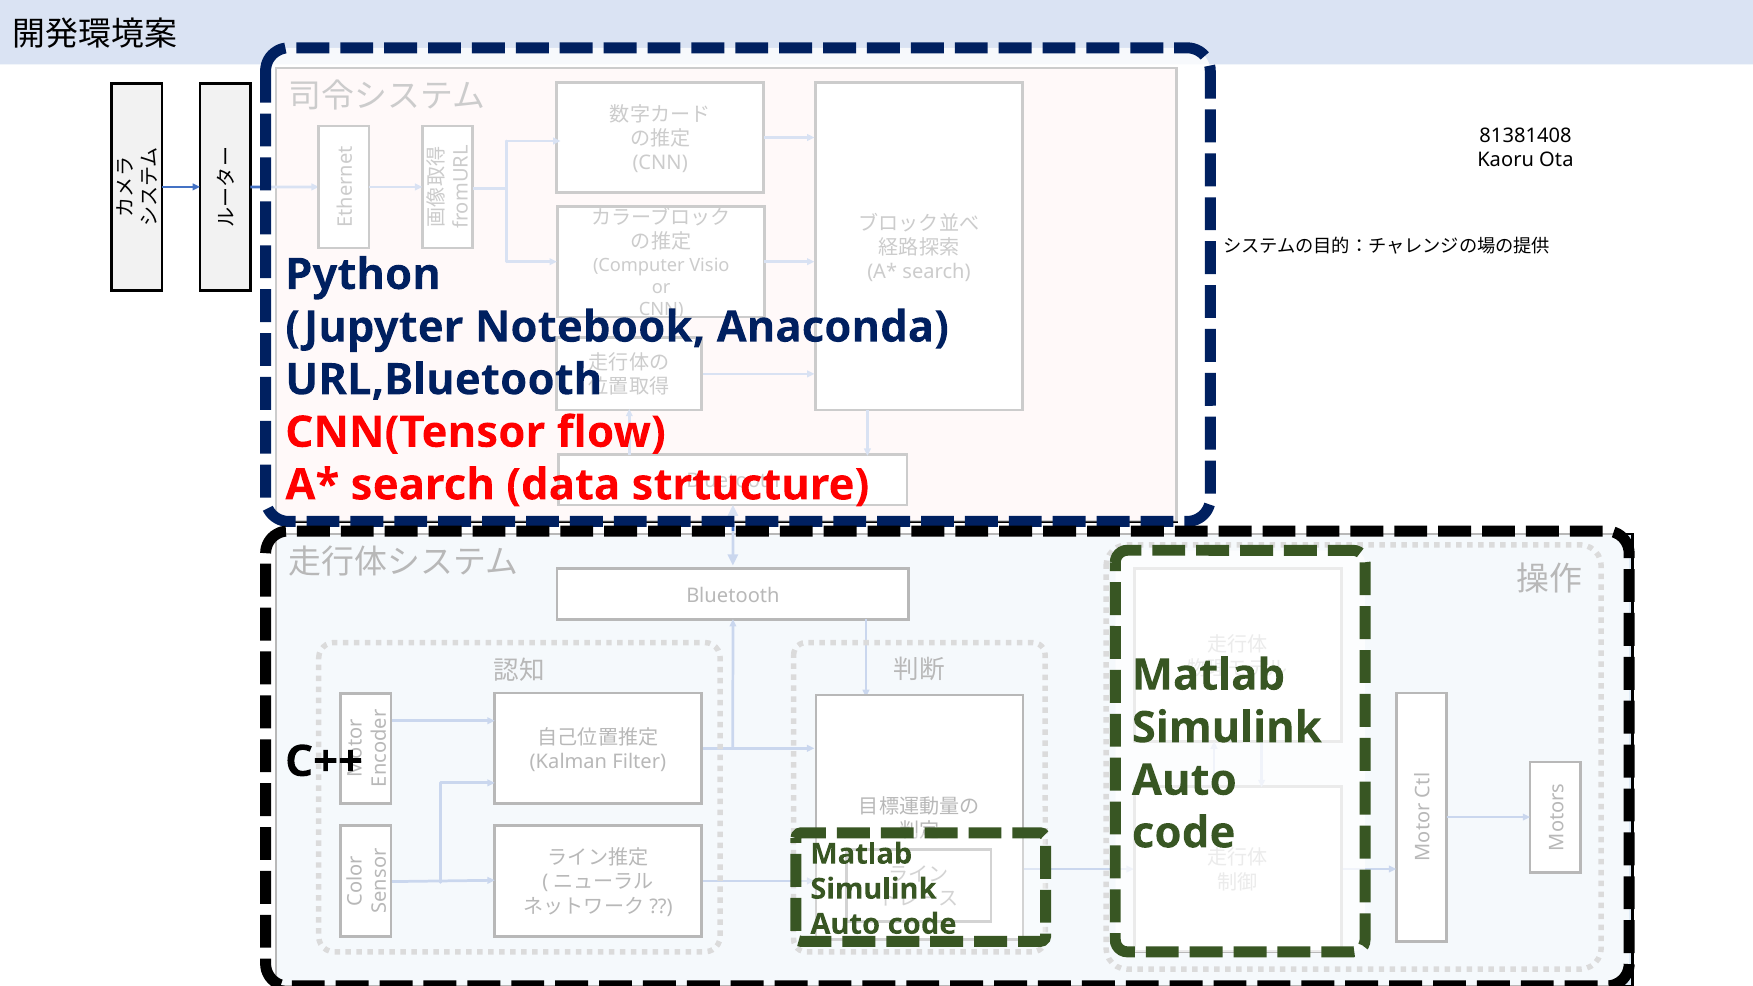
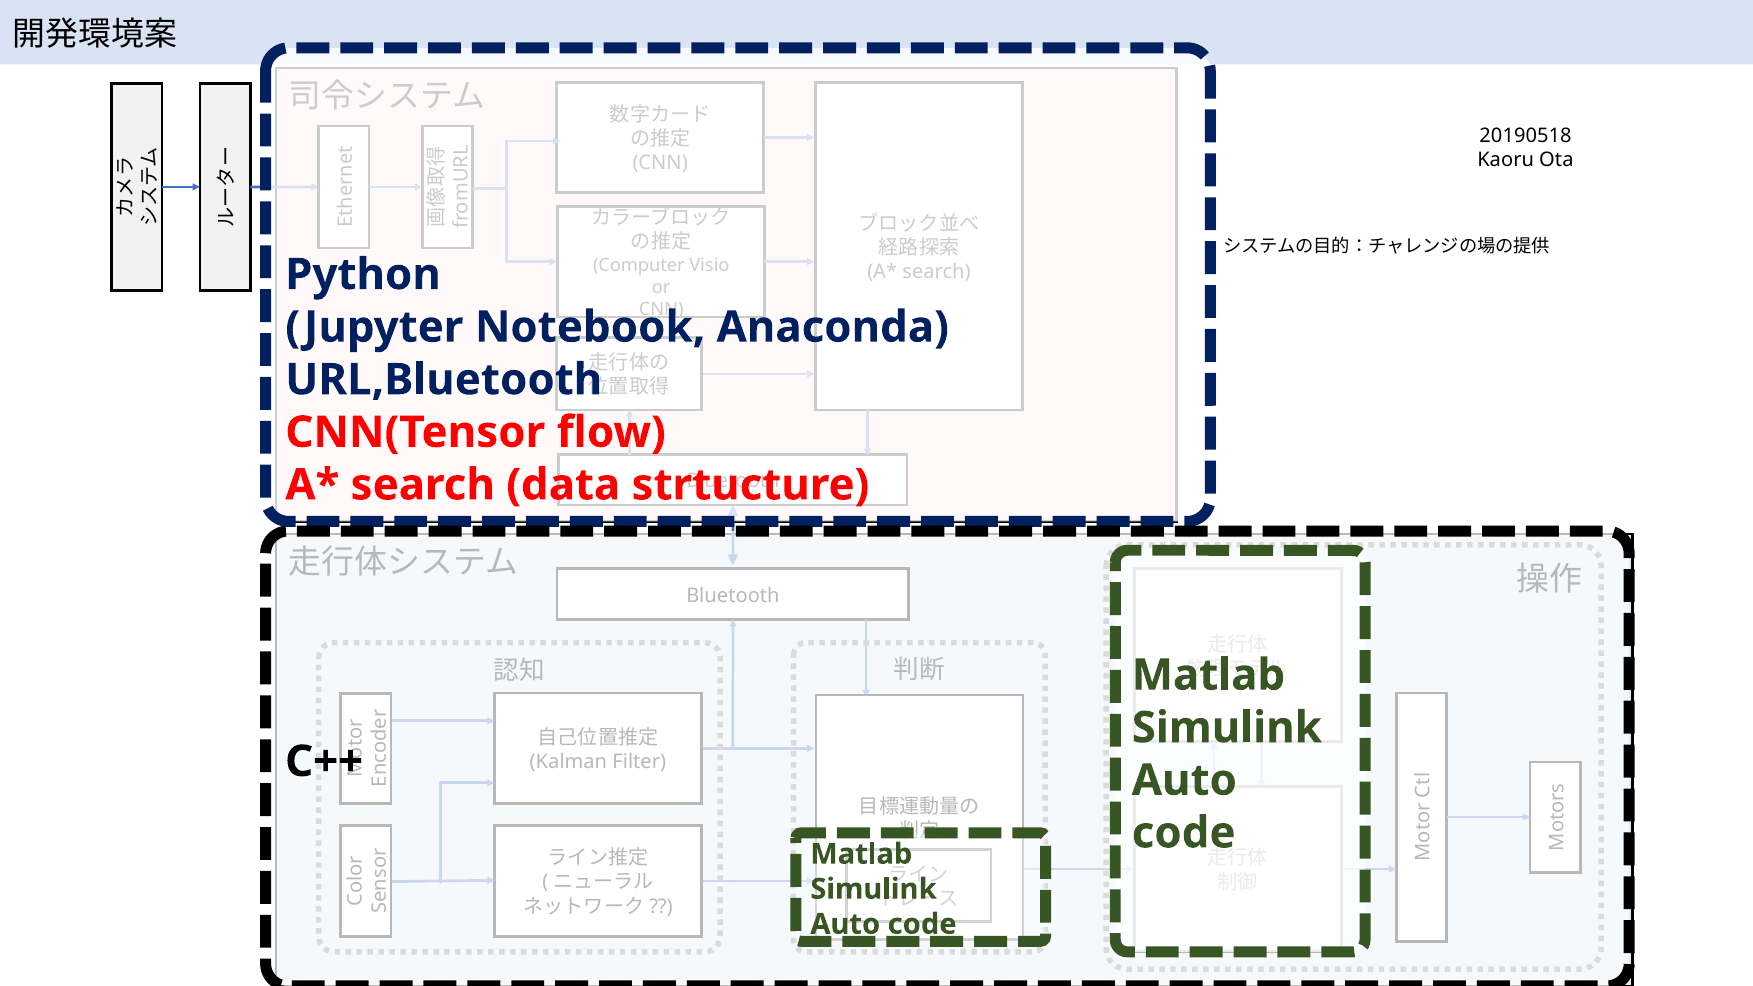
81381408: 81381408 -> 20190518
